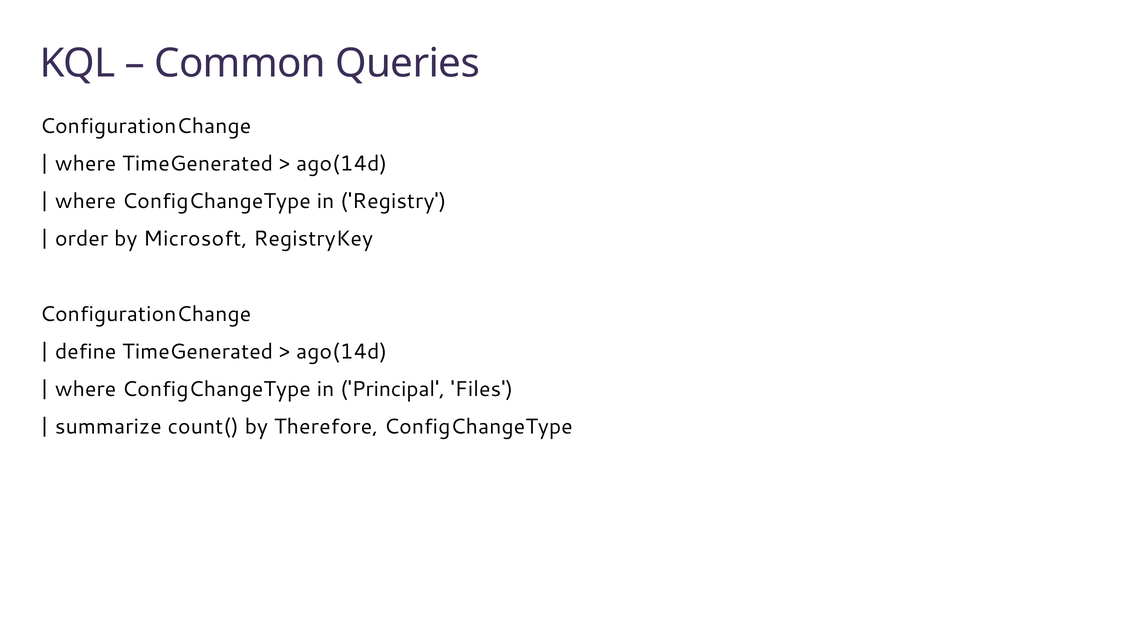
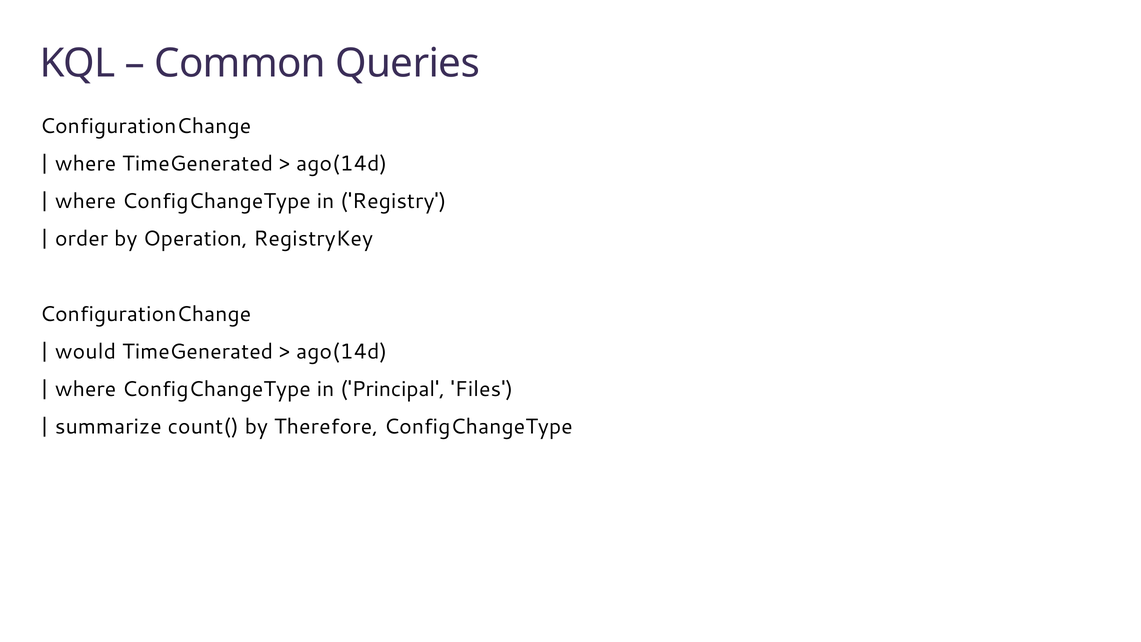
Microsoft: Microsoft -> Operation
define: define -> would
